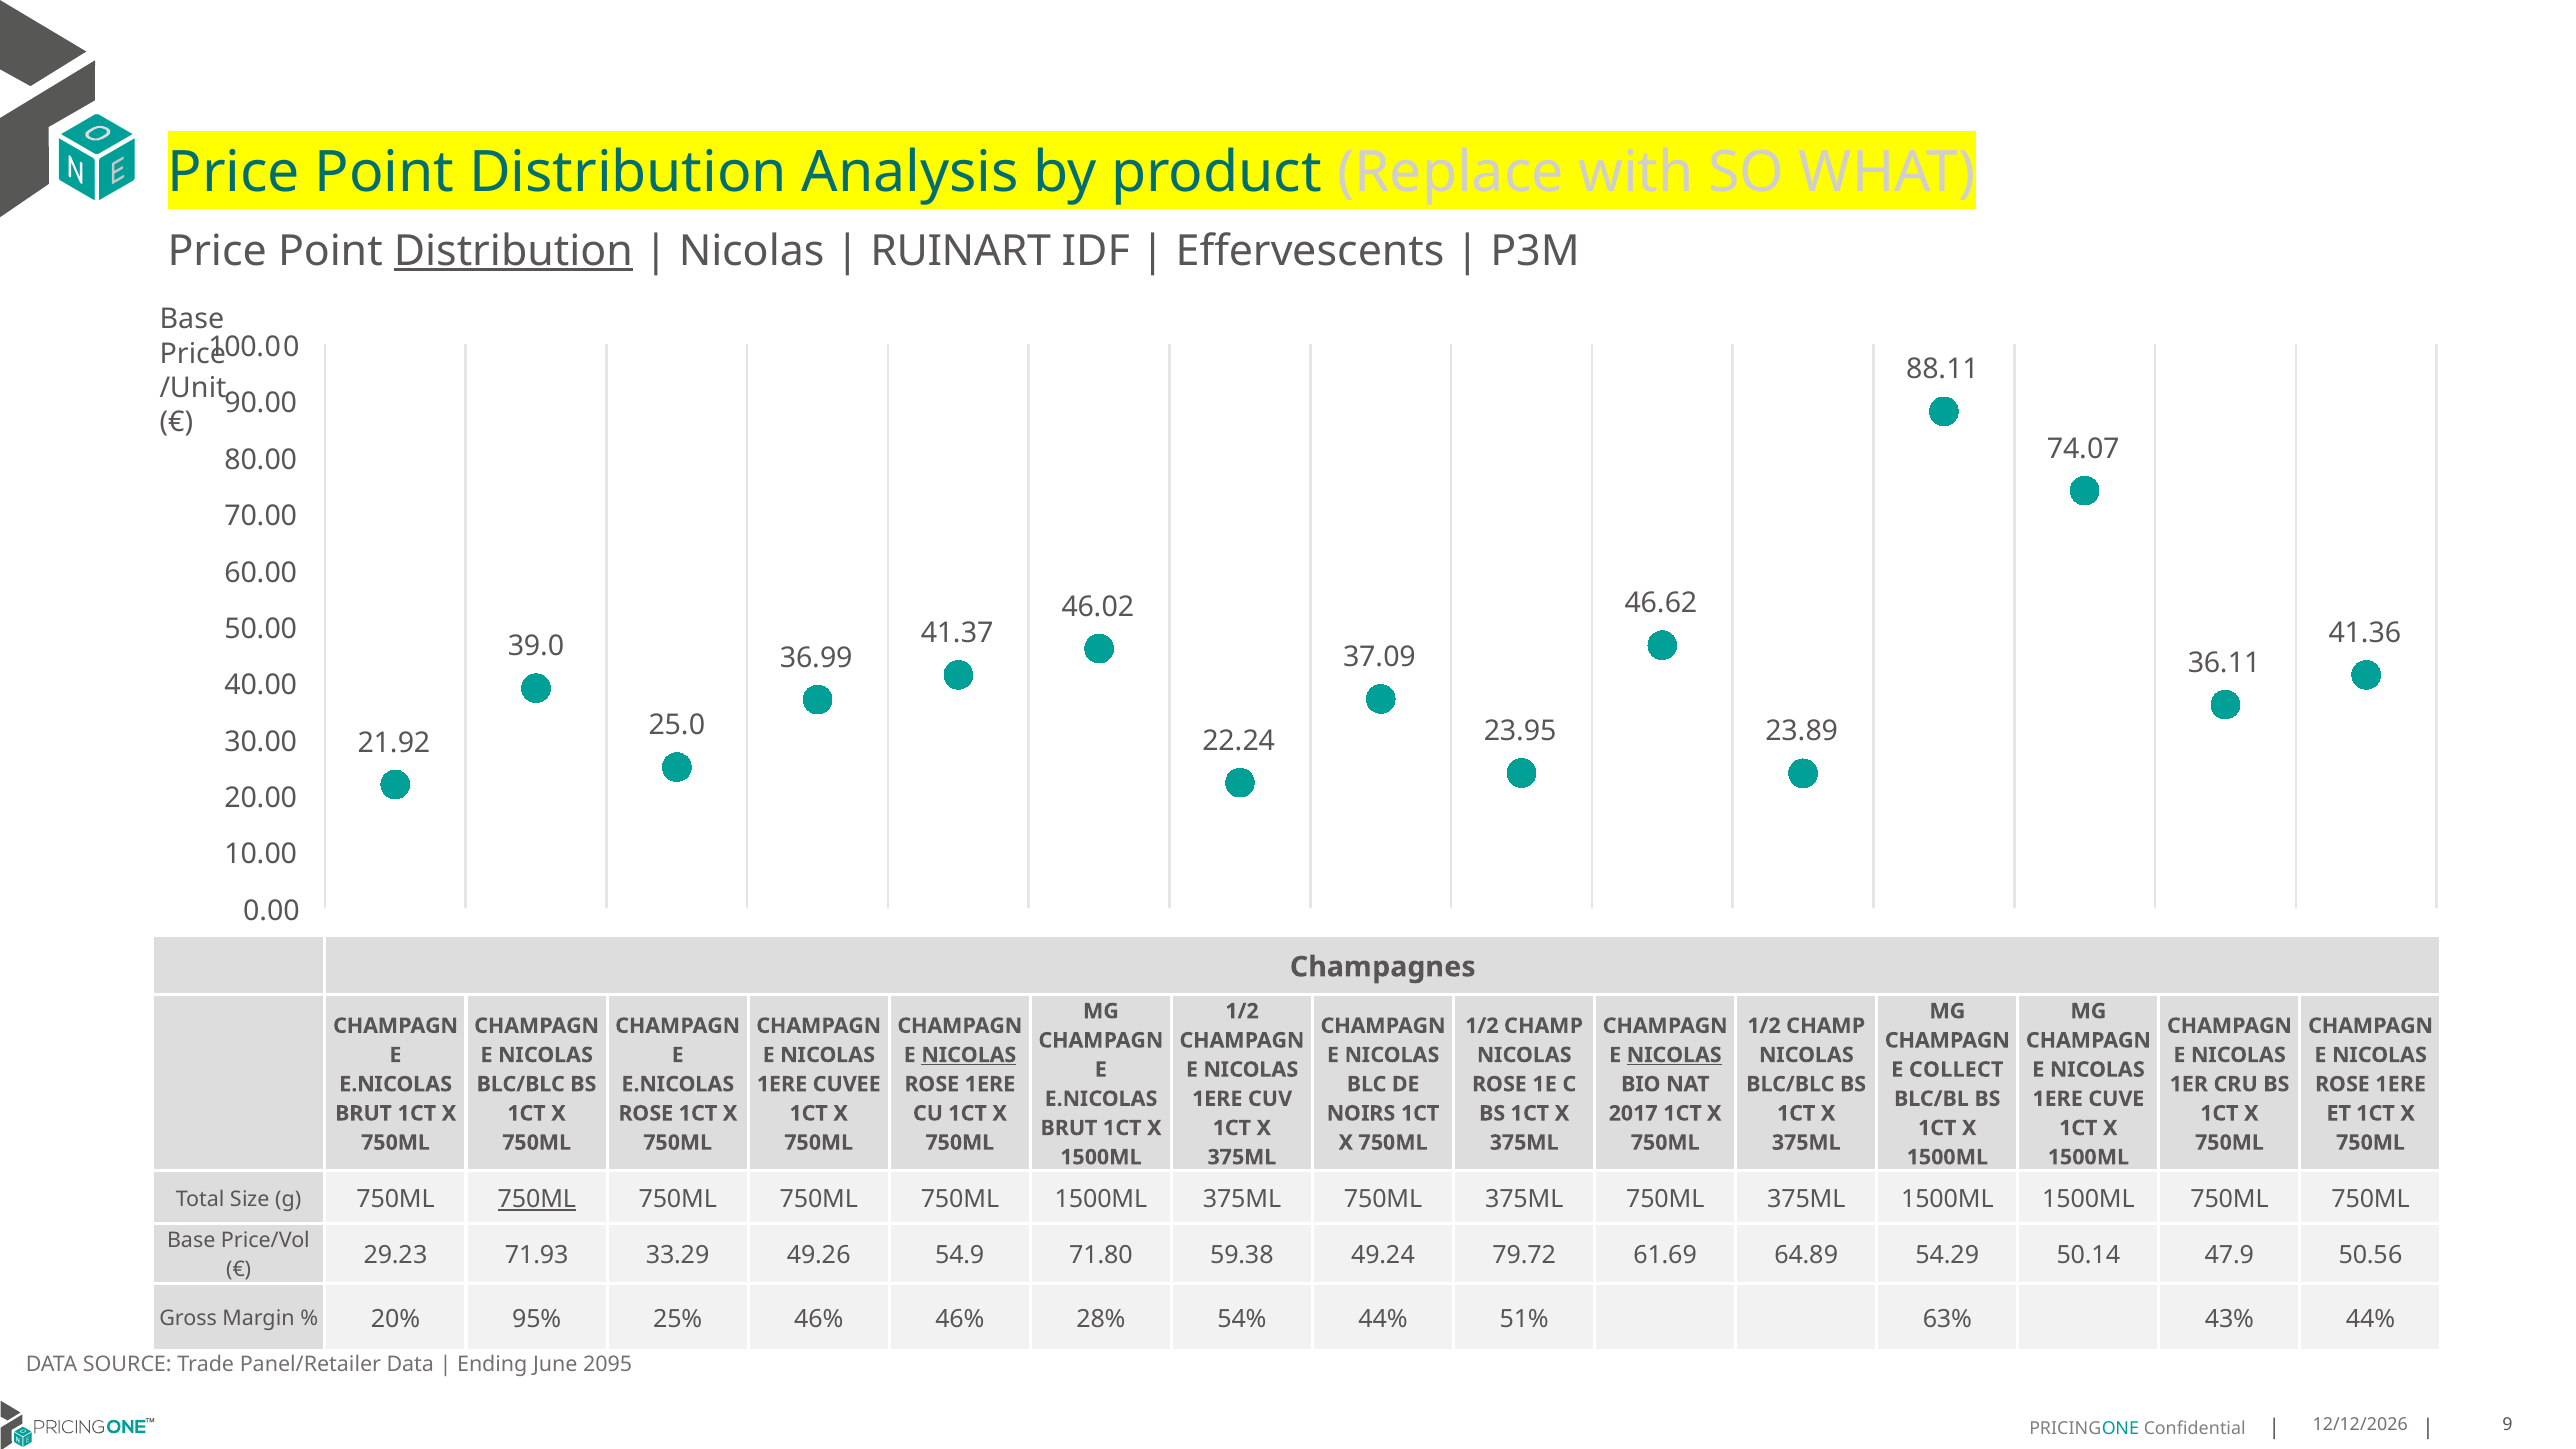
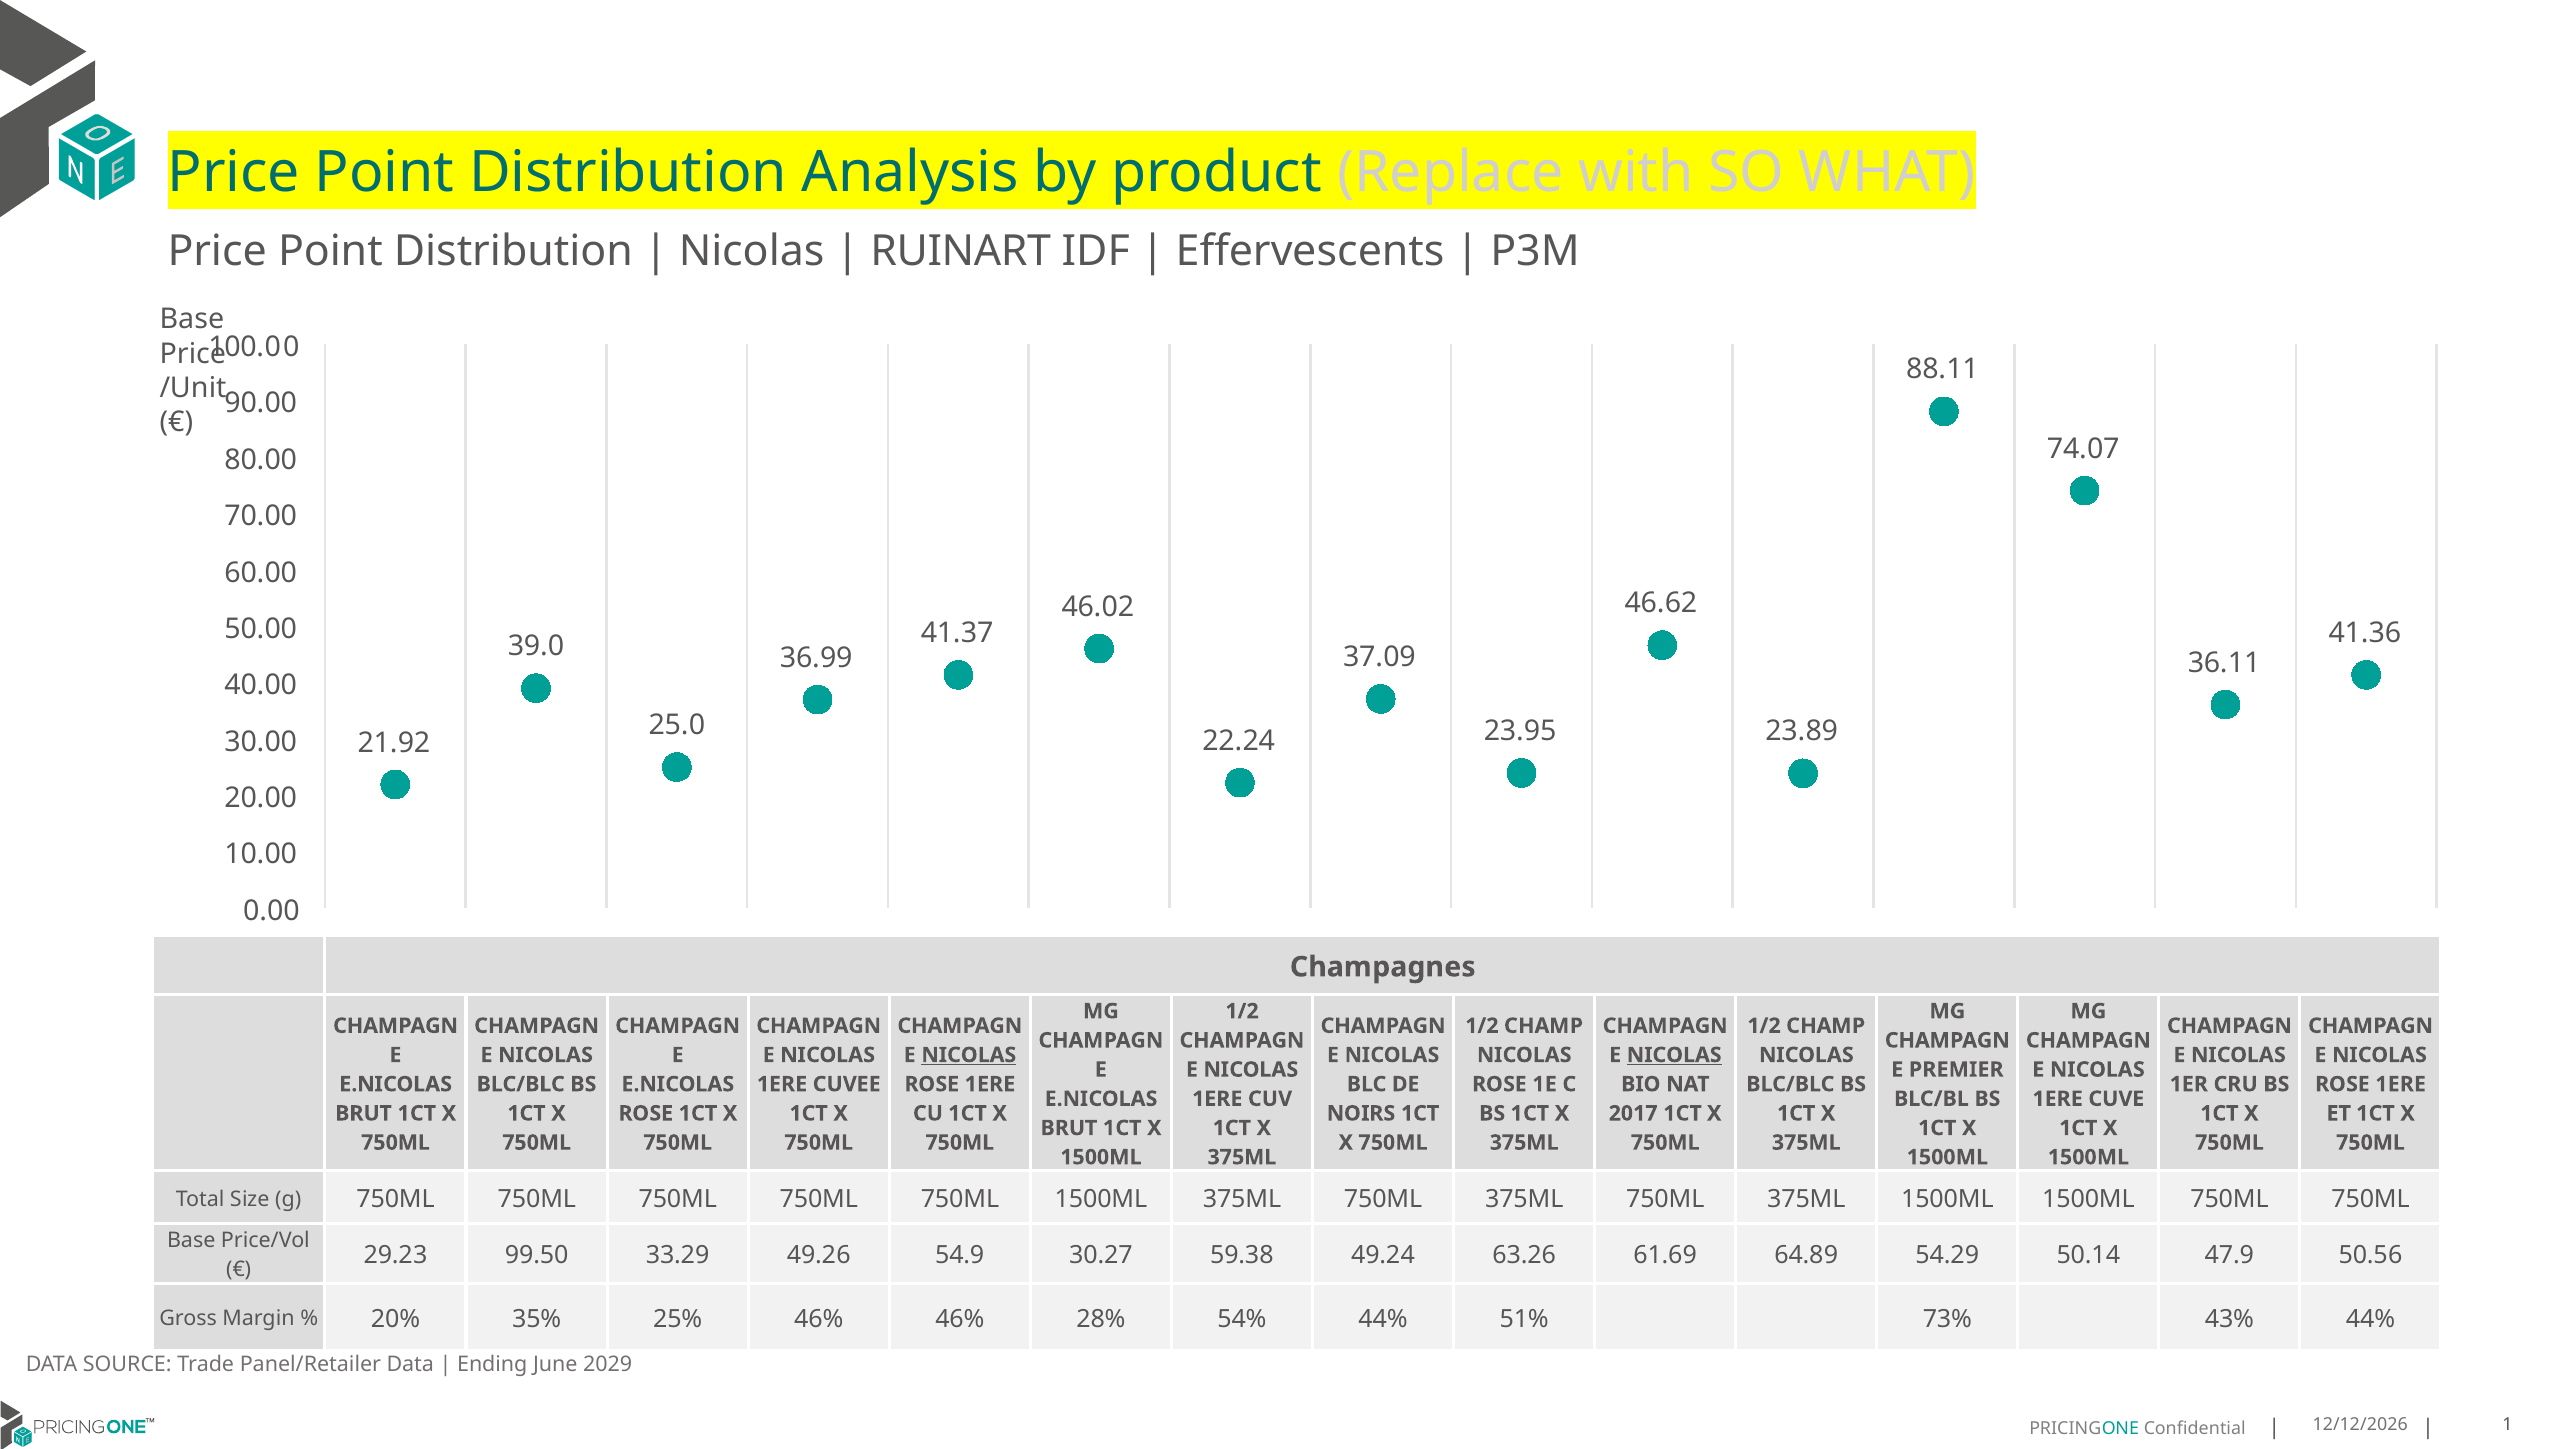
Distribution at (513, 251) underline: present -> none
COLLECT: COLLECT -> PREMIER
750ML at (537, 1199) underline: present -> none
71.93: 71.93 -> 99.50
71.80: 71.80 -> 30.27
79.72: 79.72 -> 63.26
95%: 95% -> 35%
63%: 63% -> 73%
2095: 2095 -> 2029
9: 9 -> 1
